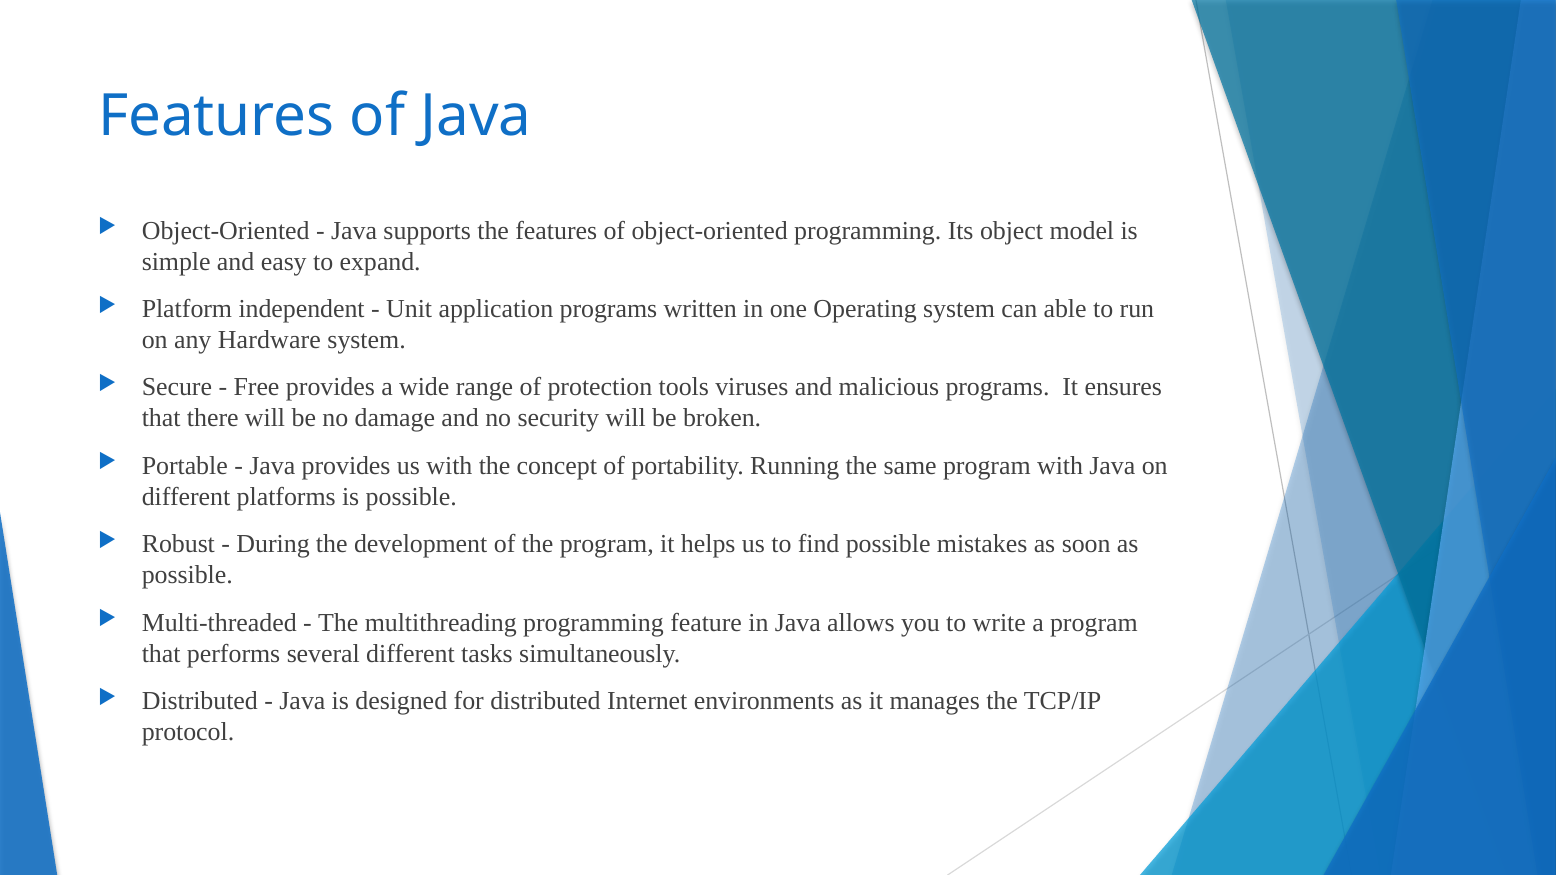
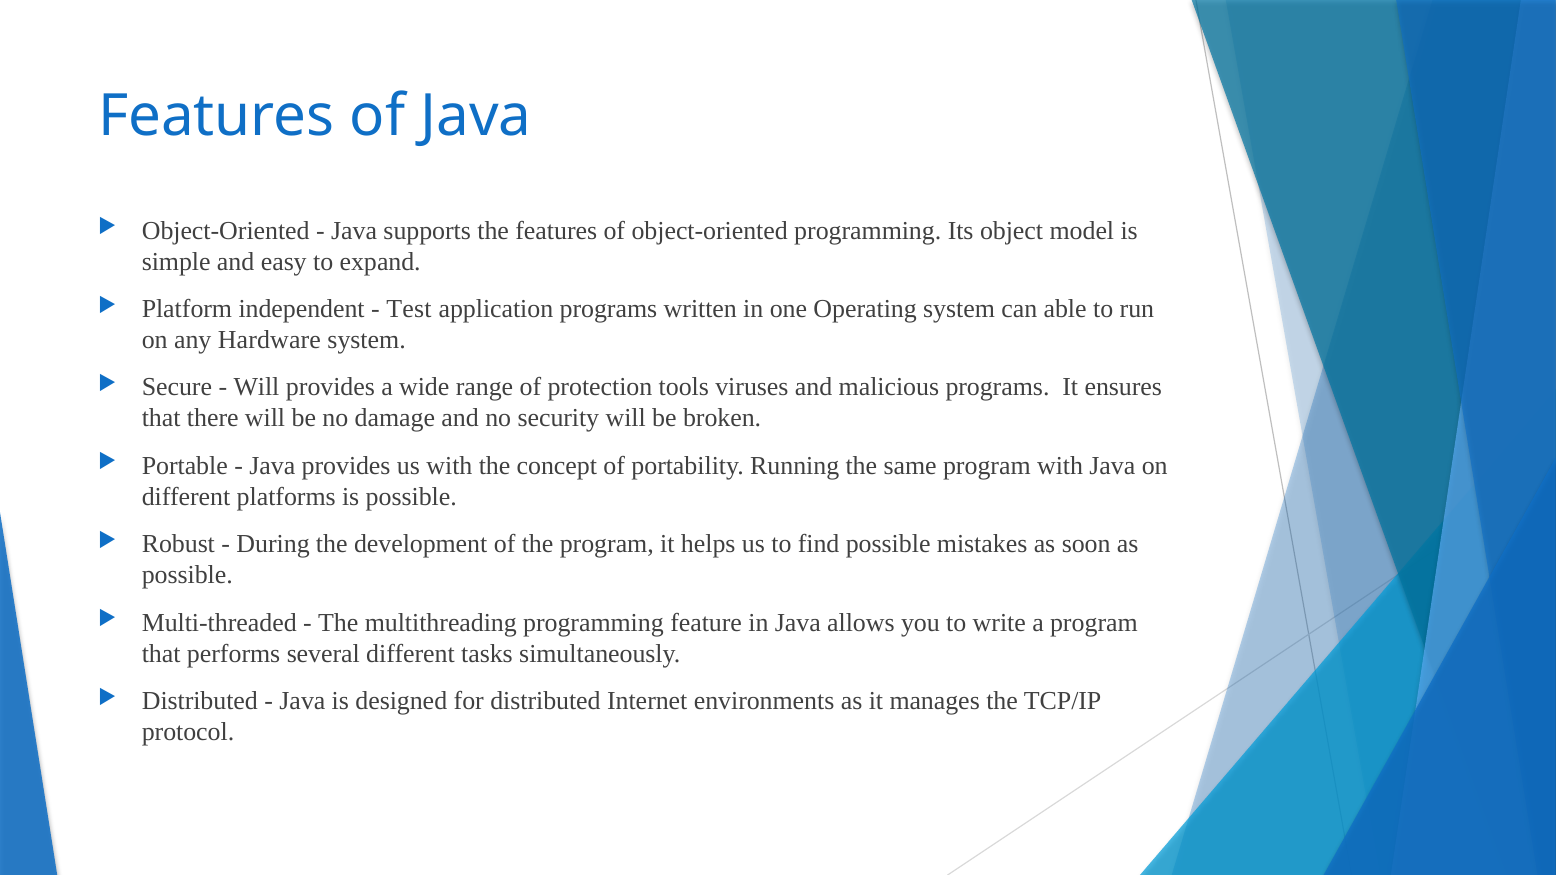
Unit: Unit -> Test
Free at (256, 387): Free -> Will
